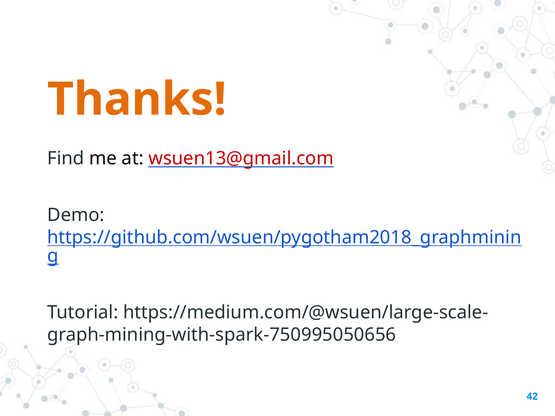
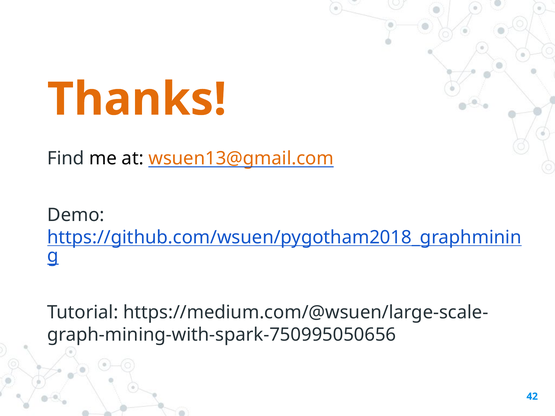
wsuen13@gmail.com colour: red -> orange
